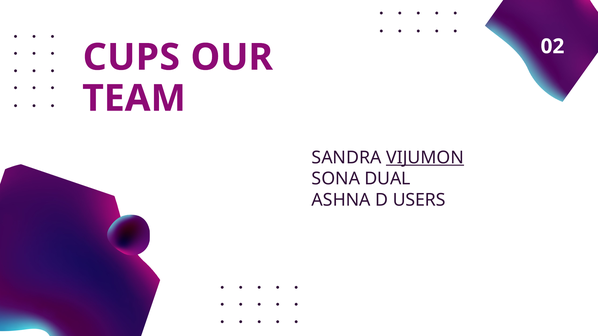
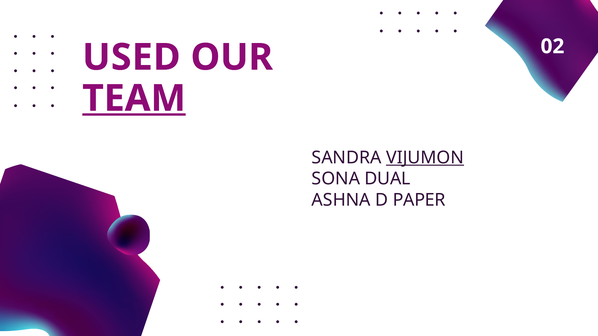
CUPS: CUPS -> USED
TEAM underline: none -> present
USERS: USERS -> PAPER
